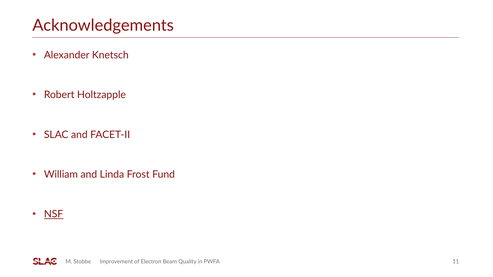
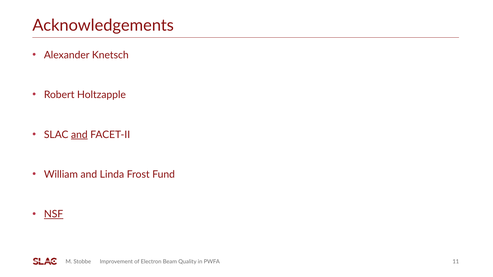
and at (79, 135) underline: none -> present
